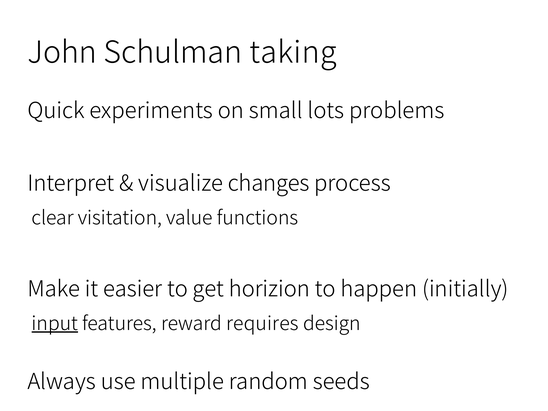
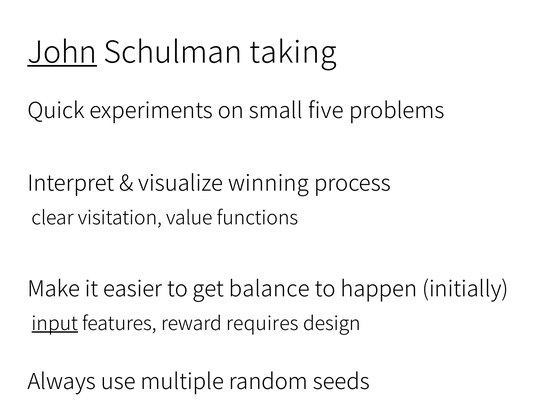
John underline: none -> present
lots: lots -> five
changes: changes -> winning
horizion: horizion -> balance
